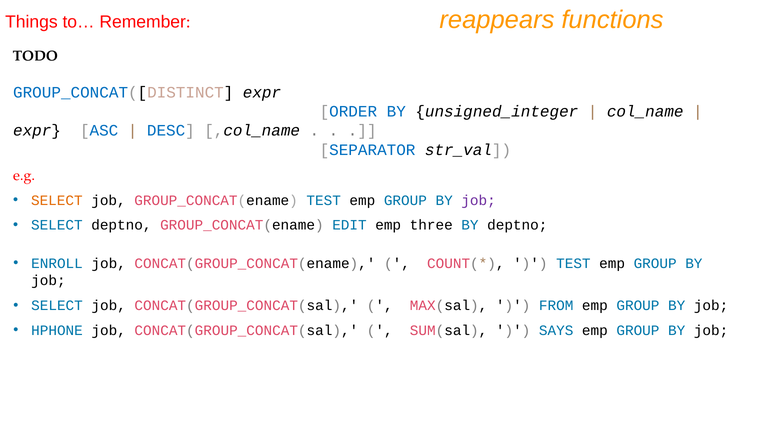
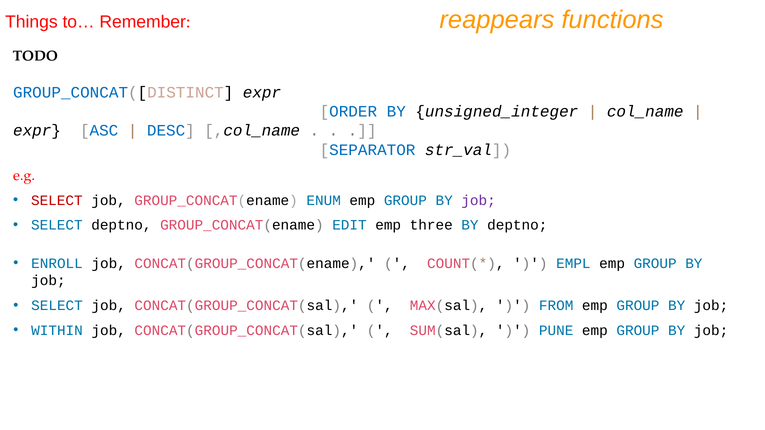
SELECT at (57, 200) colour: orange -> red
GROUP_CONCAT(ename TEST: TEST -> ENUM
TEST at (573, 264): TEST -> EMPL
HPHONE: HPHONE -> WITHIN
SAYS: SAYS -> PUNE
